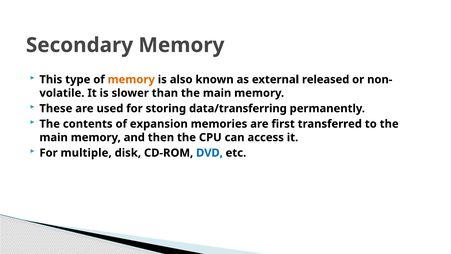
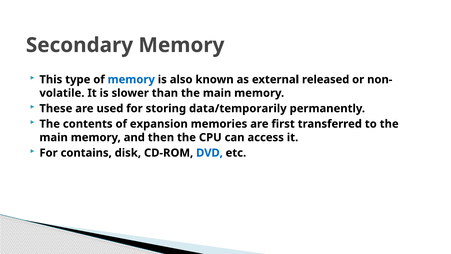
memory at (131, 79) colour: orange -> blue
data/transferring: data/transferring -> data/temporarily
multiple: multiple -> contains
